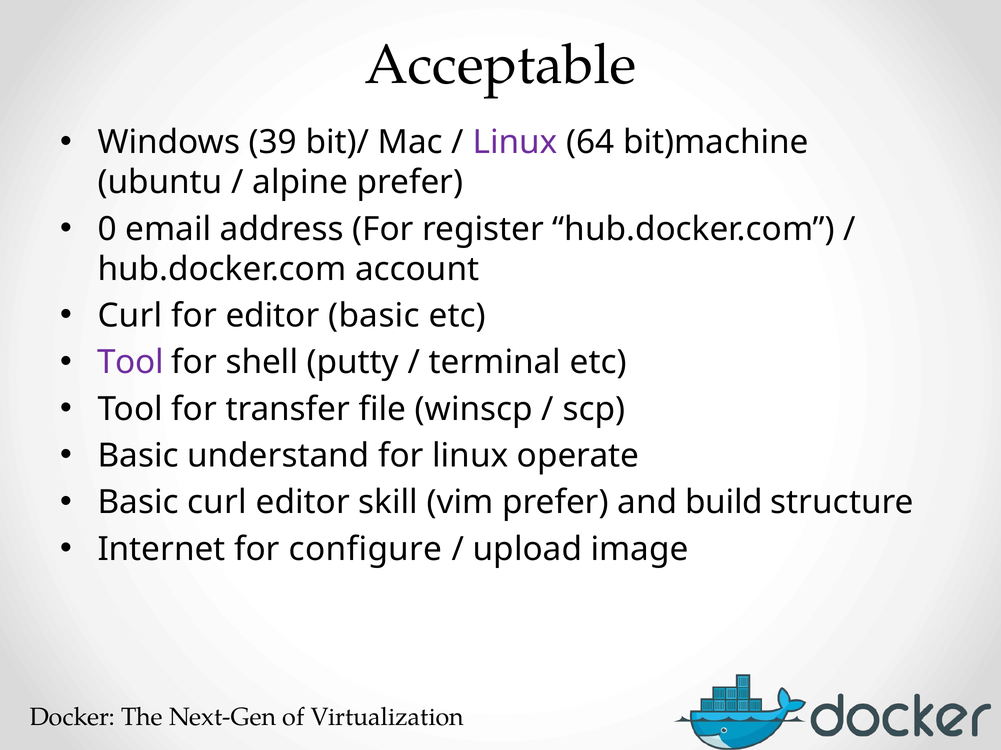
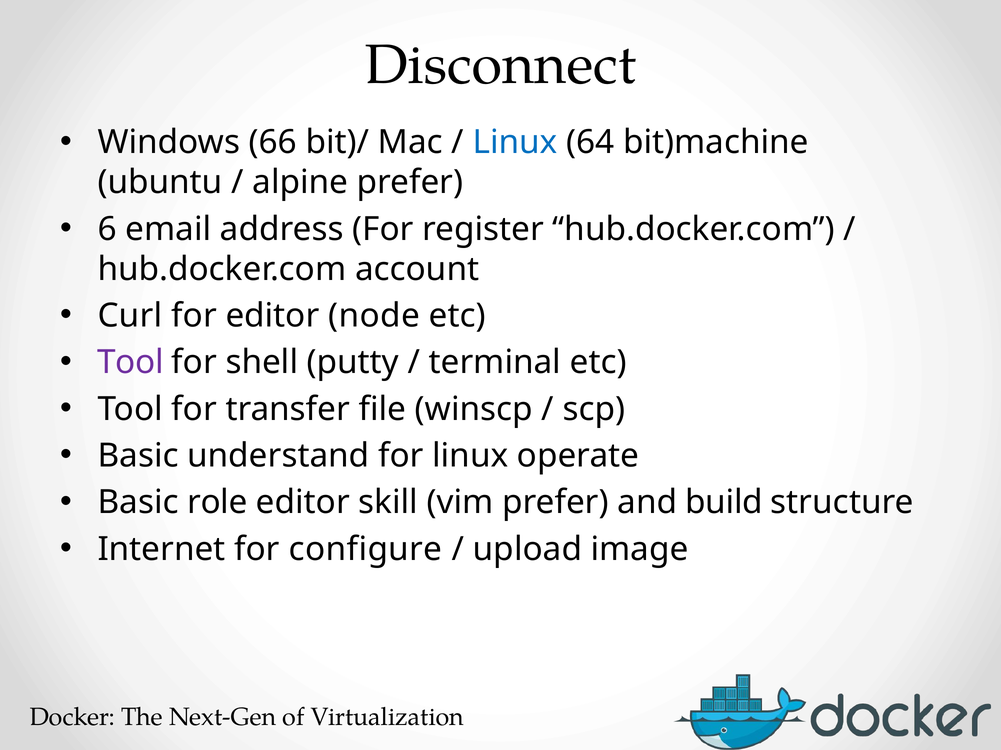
Acceptable: Acceptable -> Disconnect
39: 39 -> 66
Linux at (515, 143) colour: purple -> blue
0: 0 -> 6
editor basic: basic -> node
Basic curl: curl -> role
